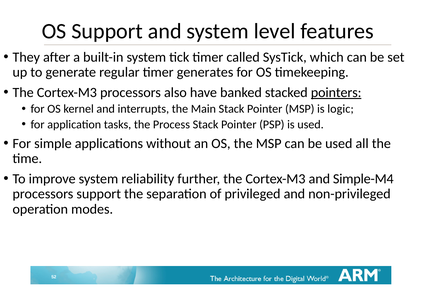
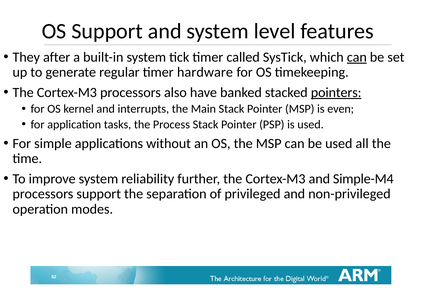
can at (357, 57) underline: none -> present
generates: generates -> hardware
logic: logic -> even
